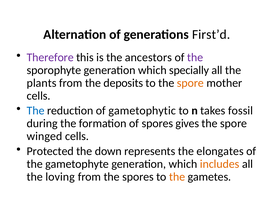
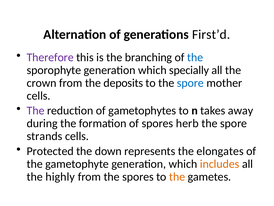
ancestors: ancestors -> branching
the at (195, 57) colour: purple -> blue
plants: plants -> crown
spore at (190, 83) colour: orange -> blue
The at (36, 110) colour: blue -> purple
gametophytic: gametophytic -> gametophytes
fossil: fossil -> away
gives: gives -> herb
winged: winged -> strands
loving: loving -> highly
